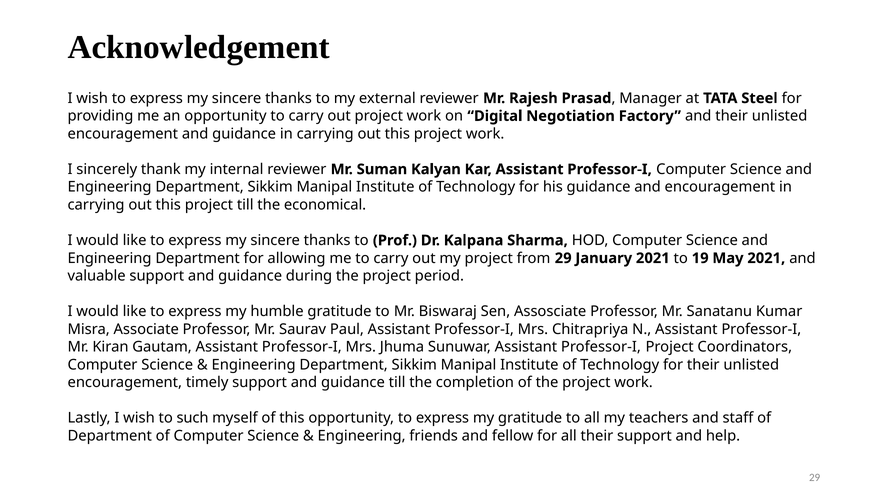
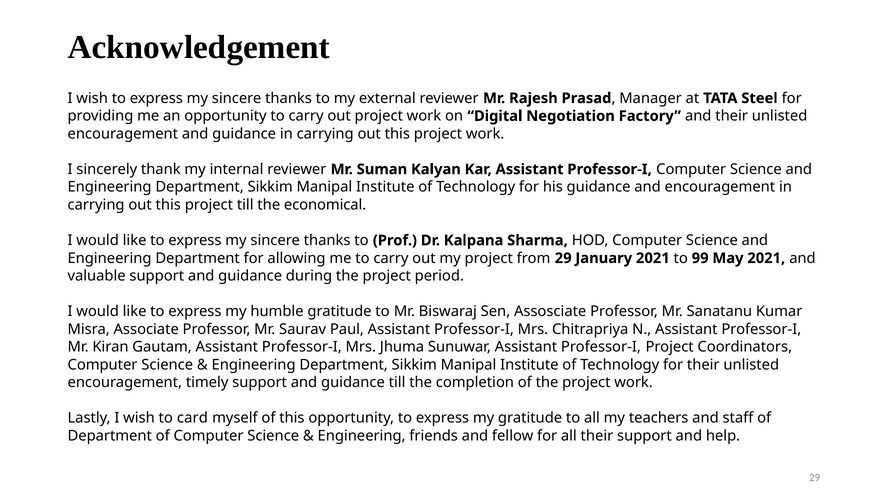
19: 19 -> 99
such: such -> card
